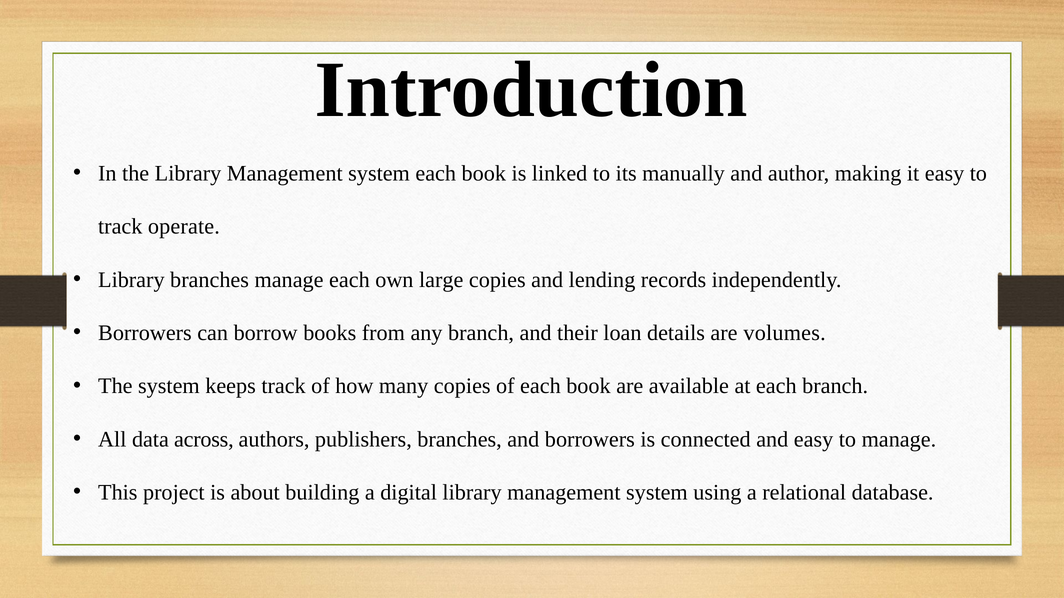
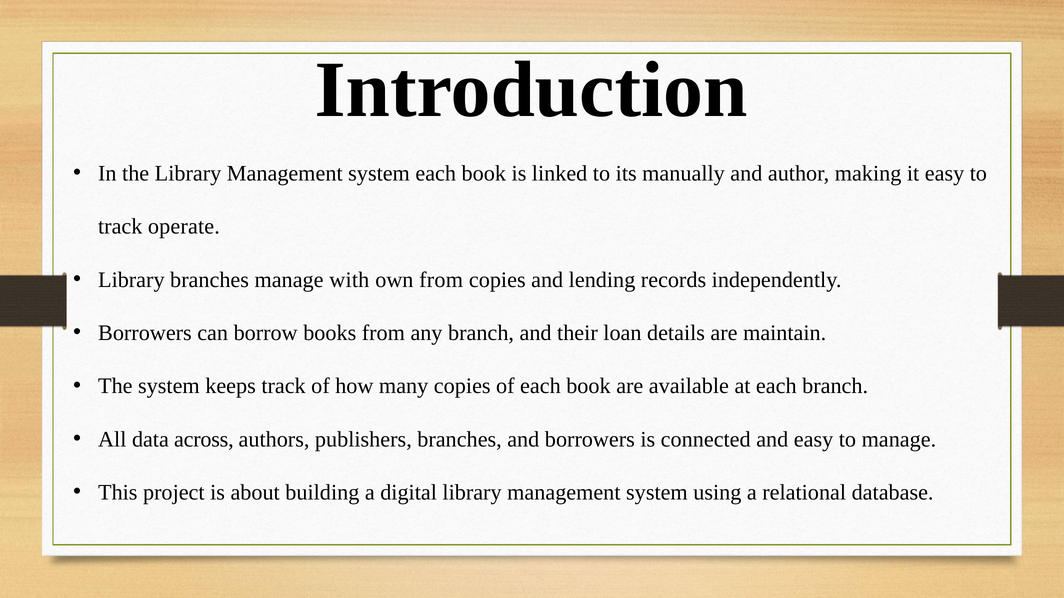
manage each: each -> with
own large: large -> from
volumes: volumes -> maintain
